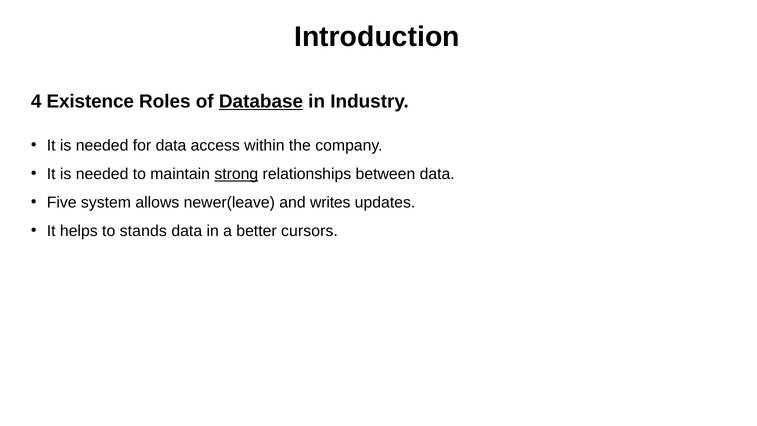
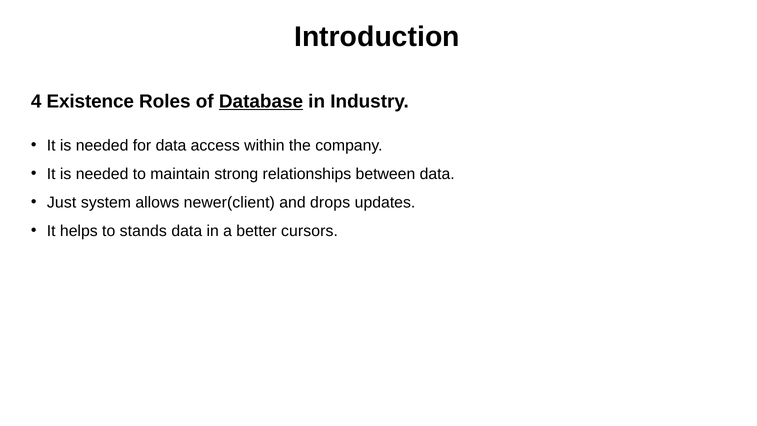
strong underline: present -> none
Five: Five -> Just
newer(leave: newer(leave -> newer(client
writes: writes -> drops
